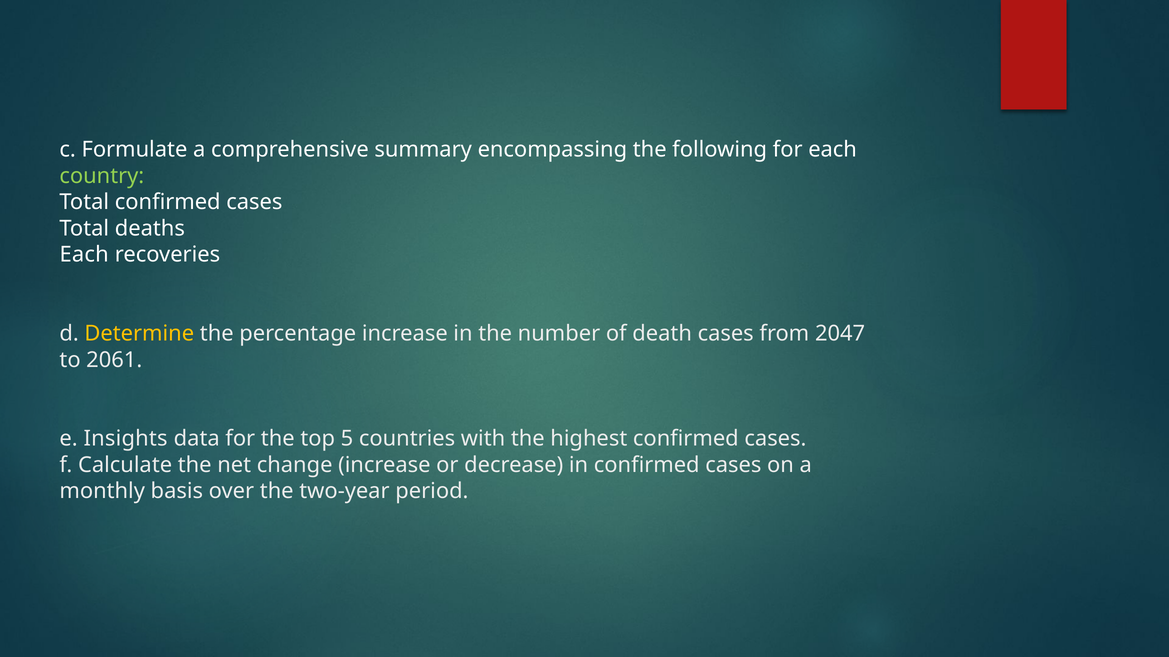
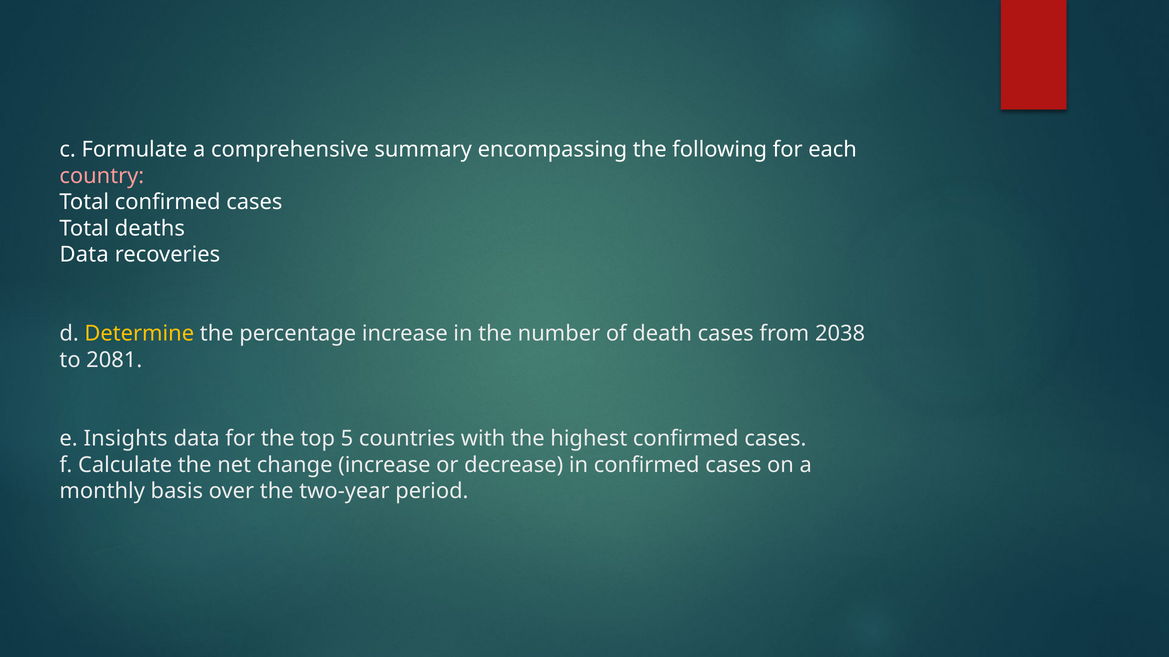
country colour: light green -> pink
Each at (84, 255): Each -> Data
2047: 2047 -> 2038
2061: 2061 -> 2081
